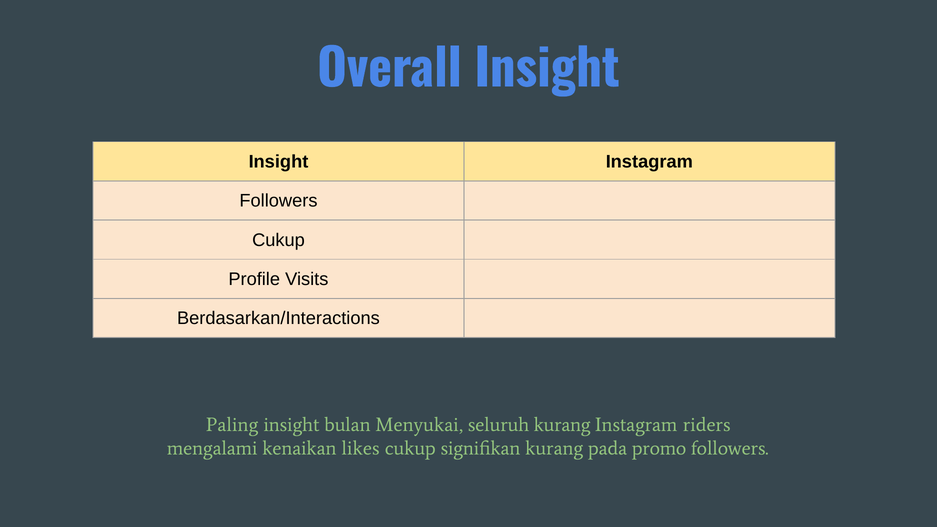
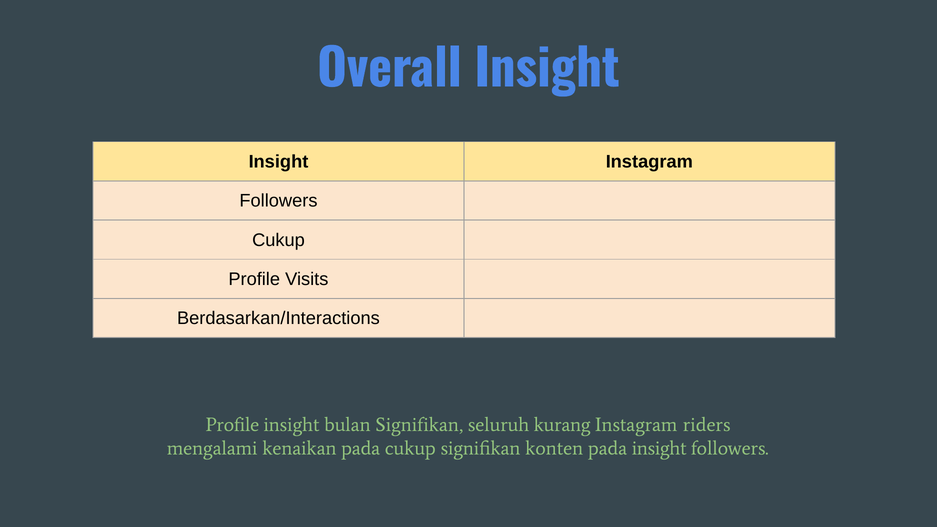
Paling at (232, 425): Paling -> Profile
bulan Menyukai: Menyukai -> Signifikan
kenaikan likes: likes -> pada
signifikan kurang: kurang -> konten
pada promo: promo -> insight
